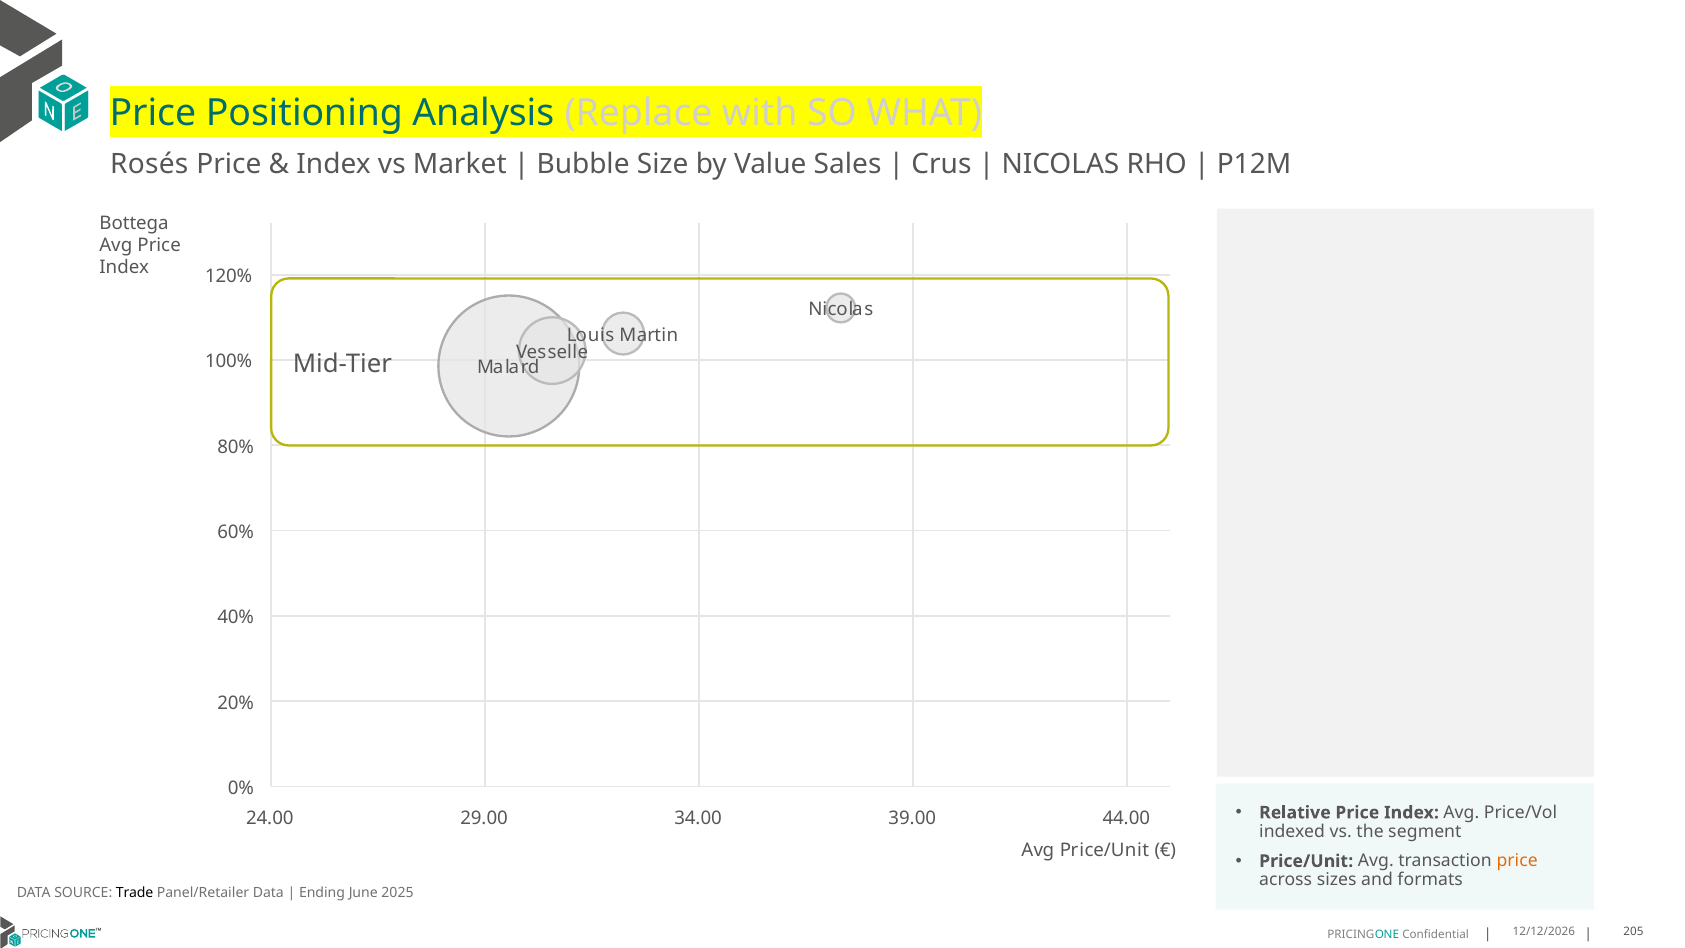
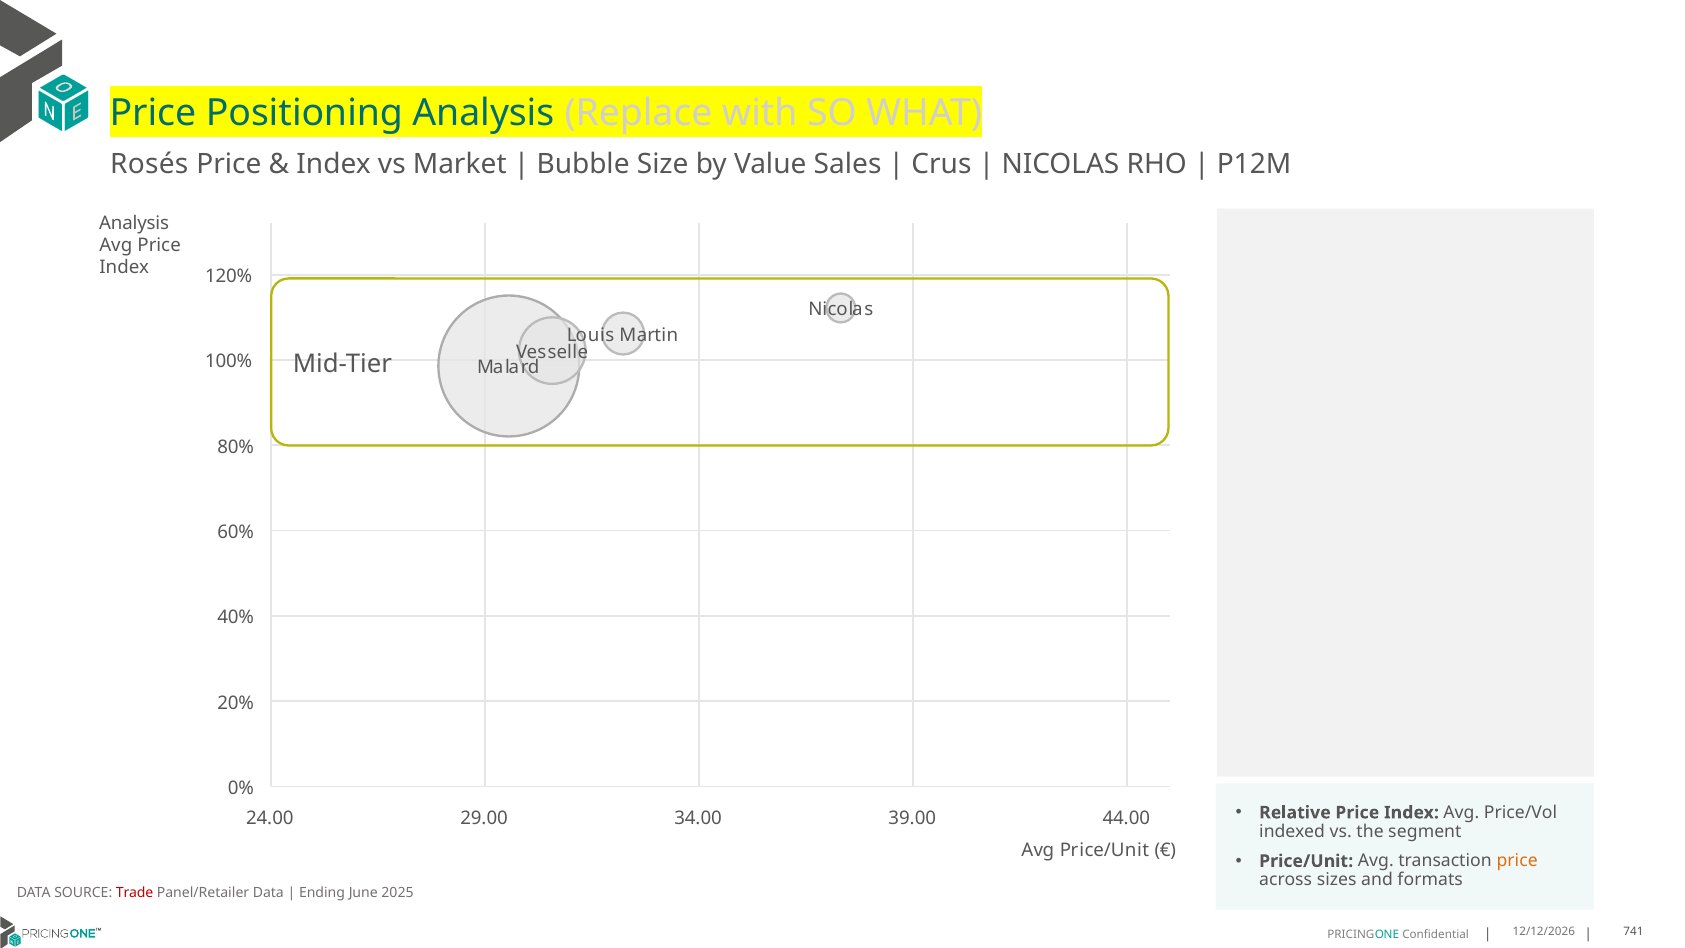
Bottega at (134, 223): Bottega -> Analysis
Trade colour: black -> red
205: 205 -> 741
